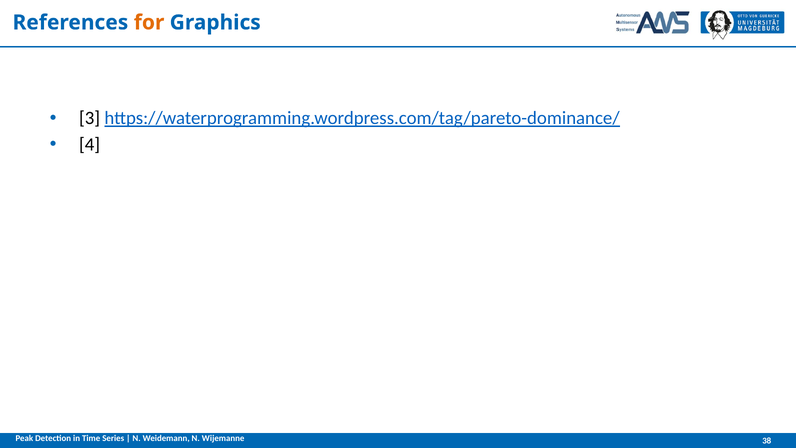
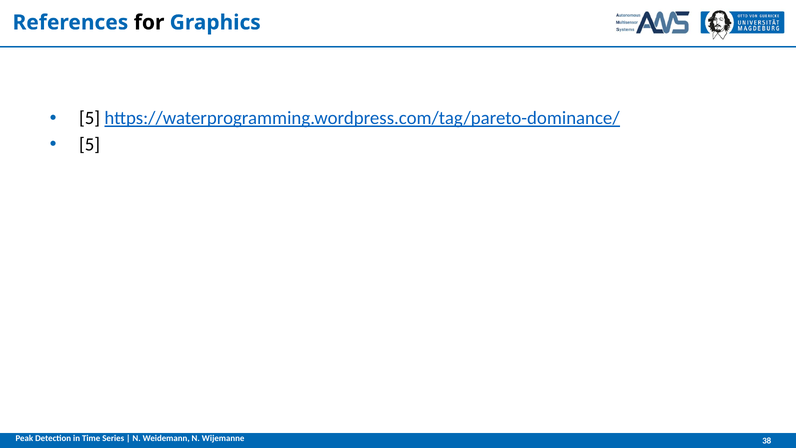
for colour: orange -> black
3 at (90, 118): 3 -> 5
4 at (90, 144): 4 -> 5
